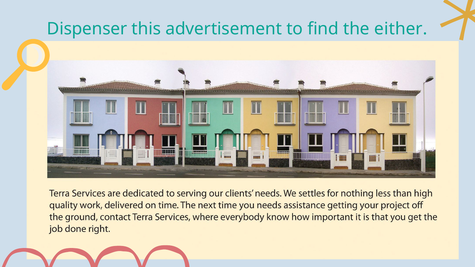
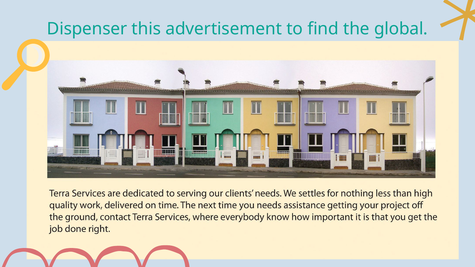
either: either -> global
